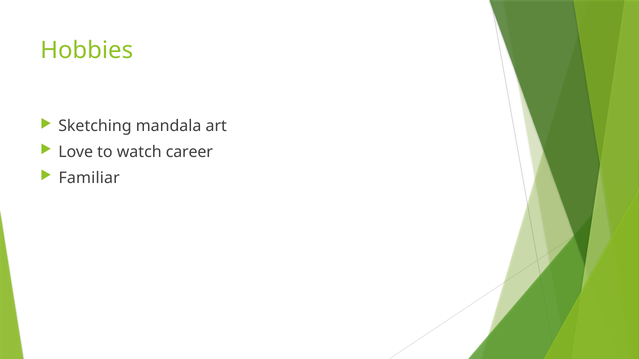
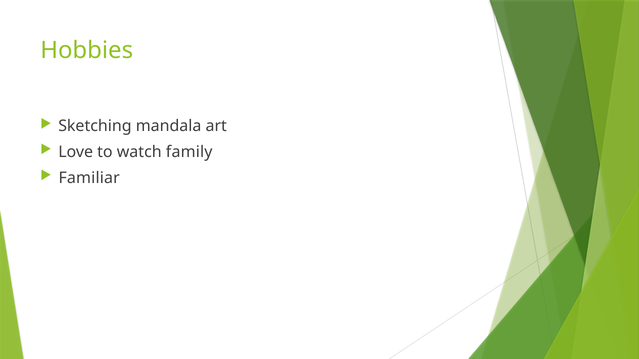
career: career -> family
